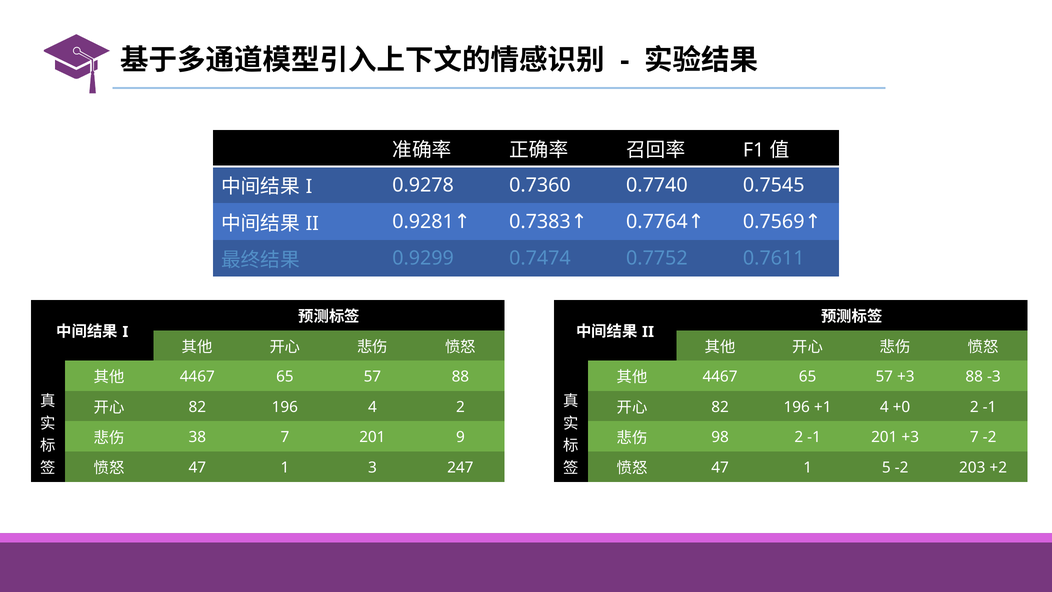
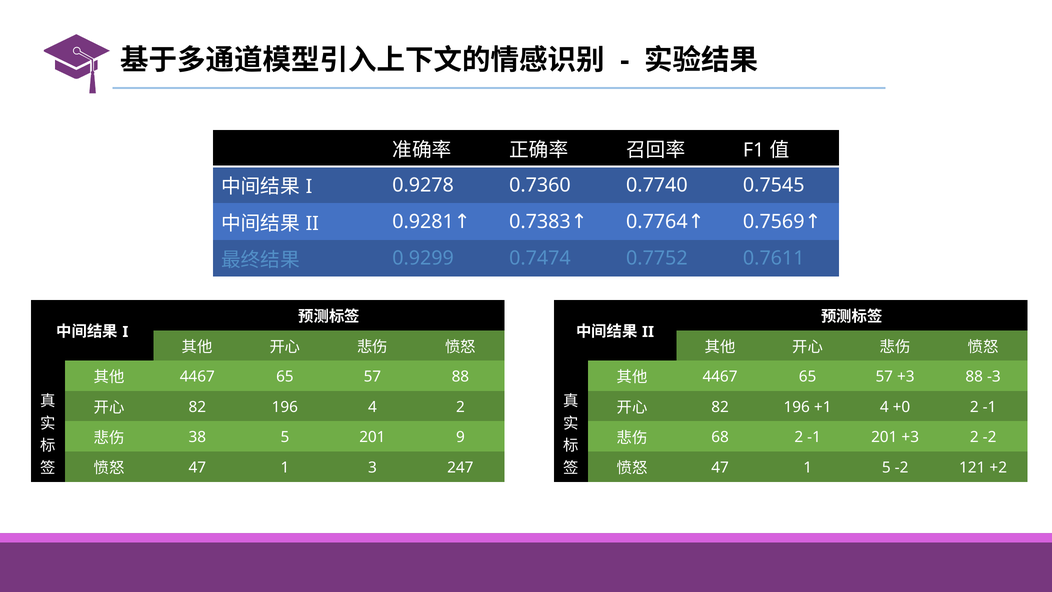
38 7: 7 -> 5
98: 98 -> 68
+3 7: 7 -> 2
203: 203 -> 121
